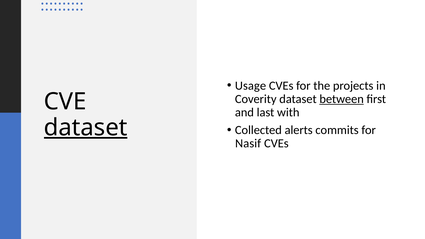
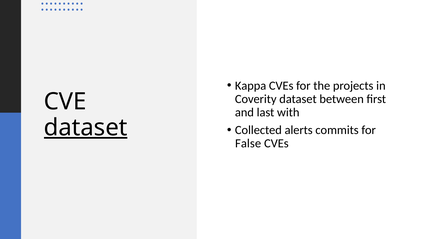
Usage: Usage -> Kappa
between underline: present -> none
Nasif: Nasif -> False
